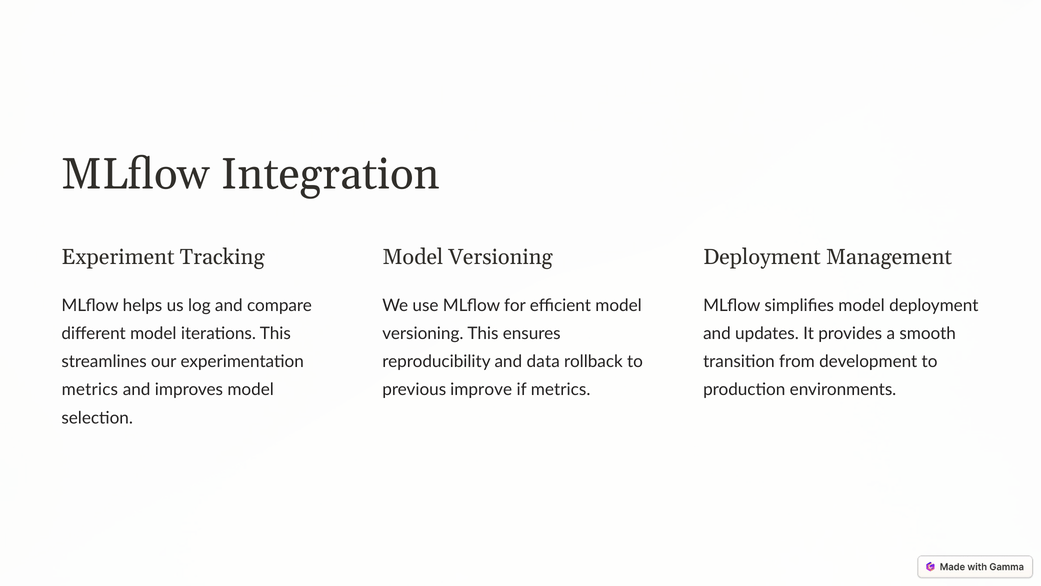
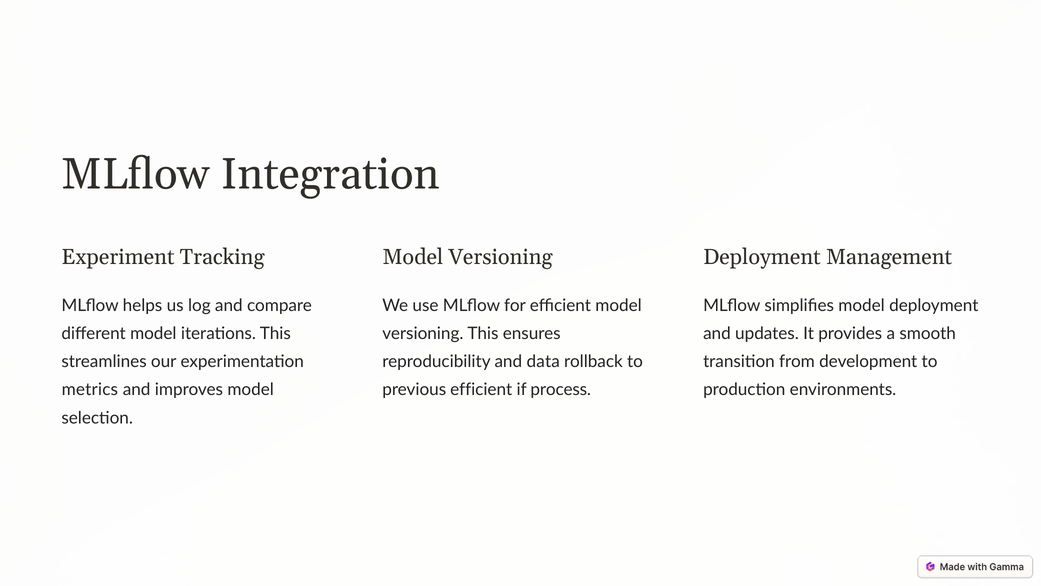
previous improve: improve -> efficient
if metrics: metrics -> process
